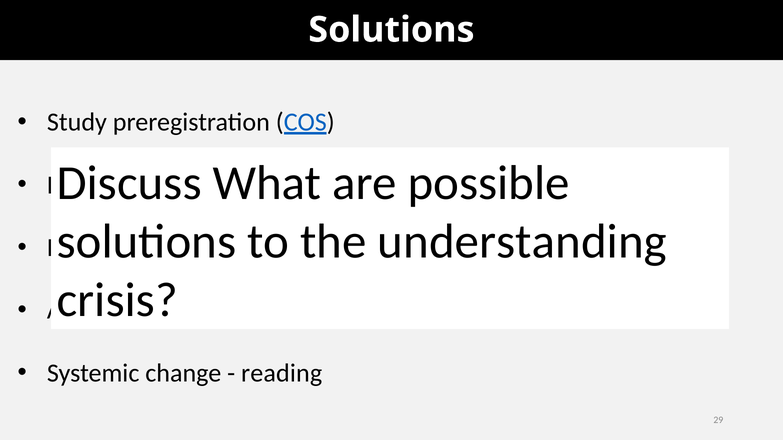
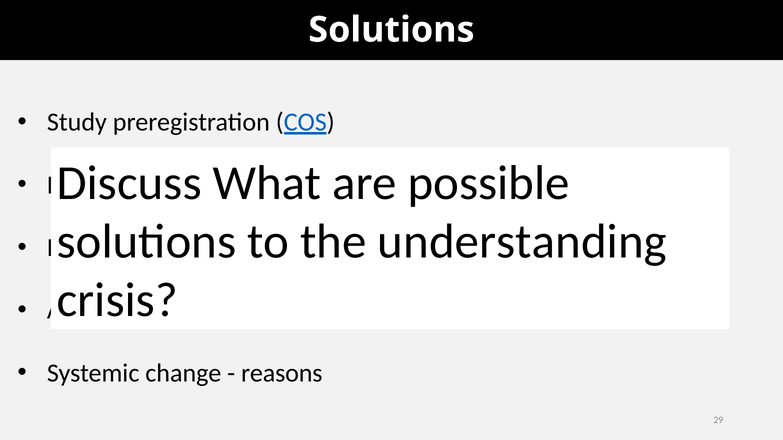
reading: reading -> reasons
